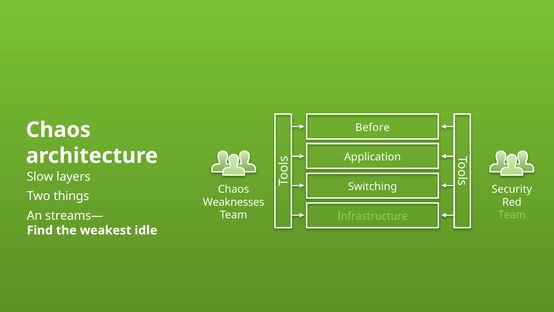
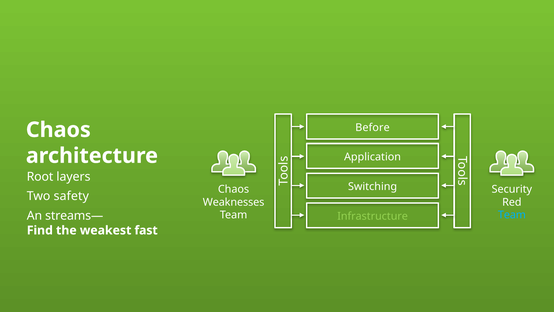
Slow: Slow -> Root
things: things -> safety
Team at (512, 215) colour: light green -> light blue
idle: idle -> fast
